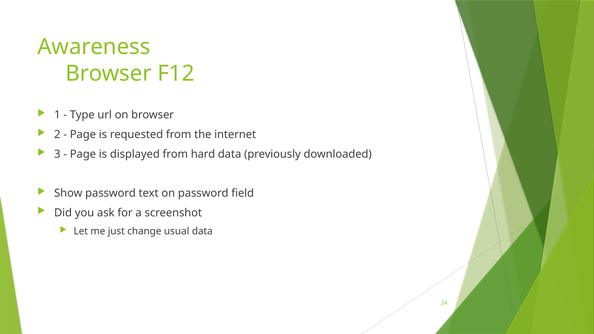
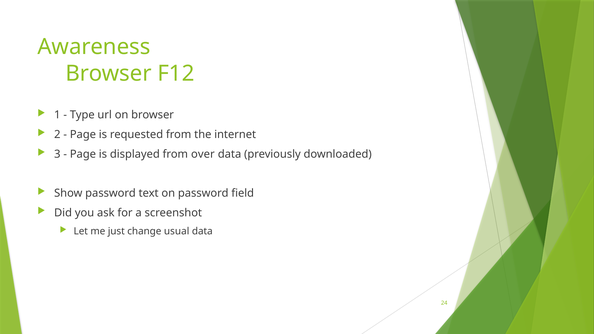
hard: hard -> over
